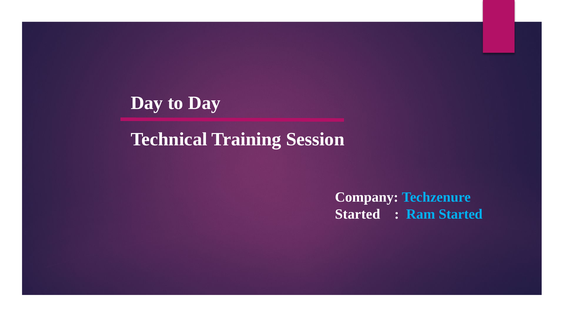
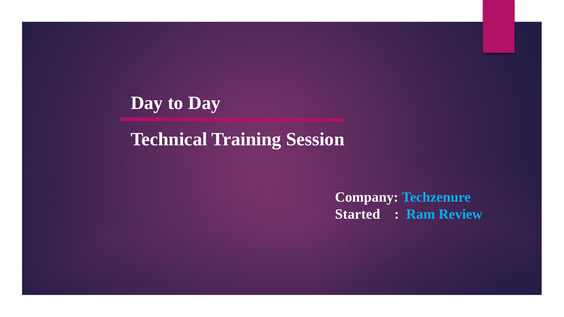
Ram Started: Started -> Review
